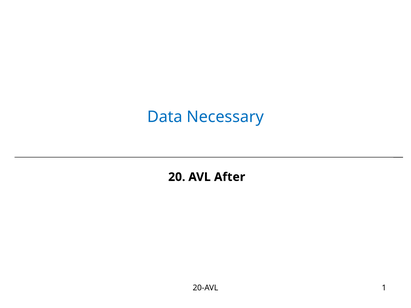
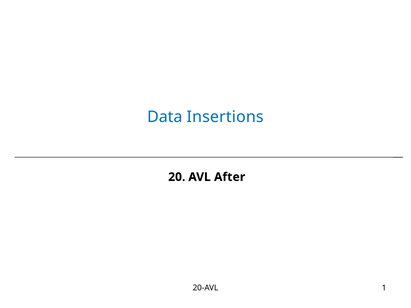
Necessary: Necessary -> Insertions
